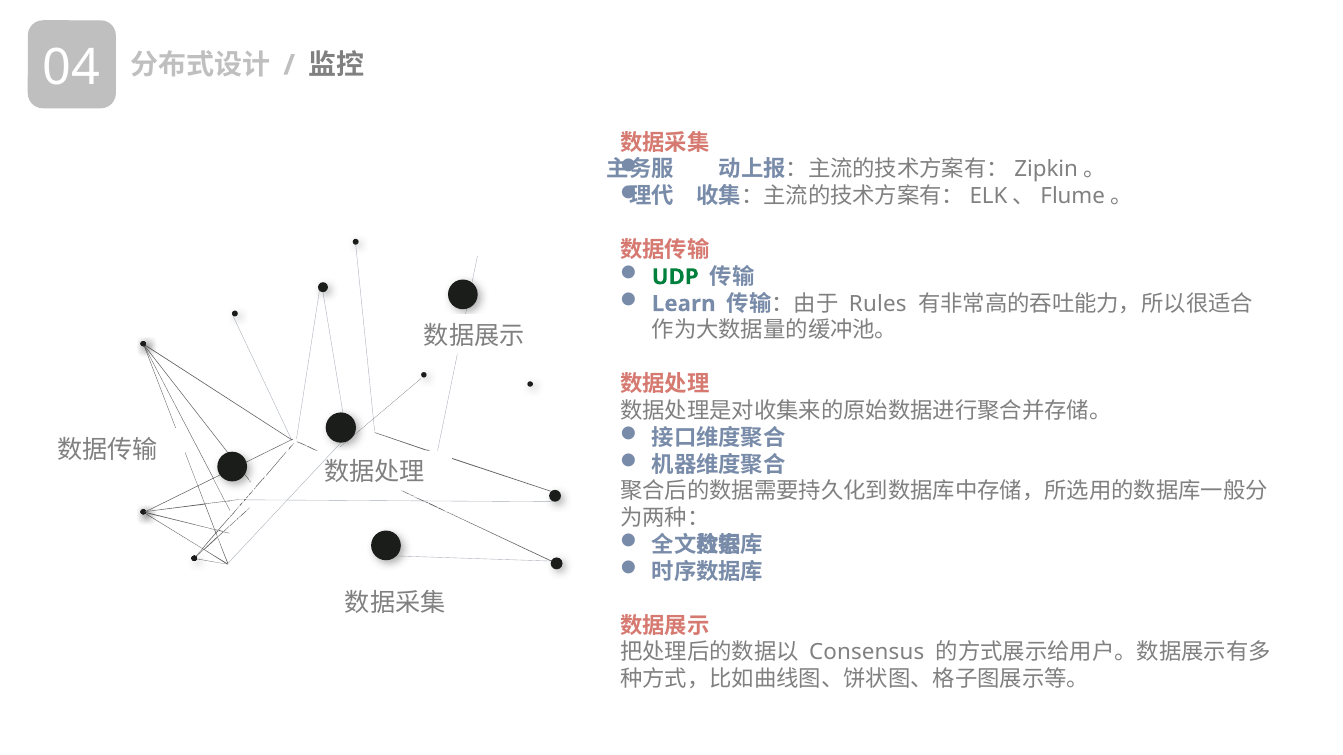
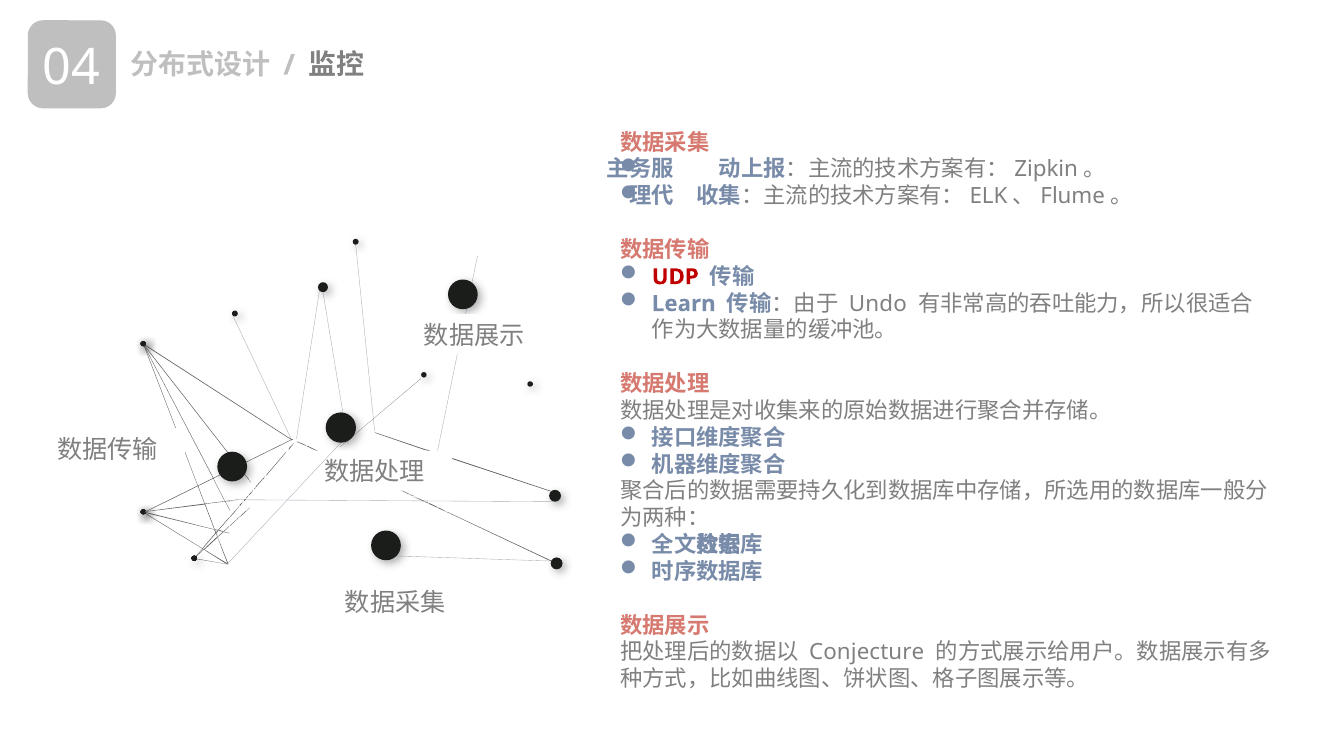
UDP colour: green -> red
Rules: Rules -> Undo
Consensus: Consensus -> Conjecture
